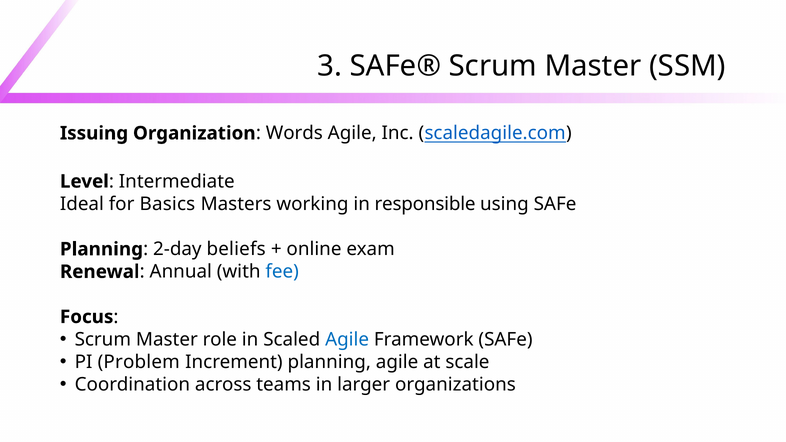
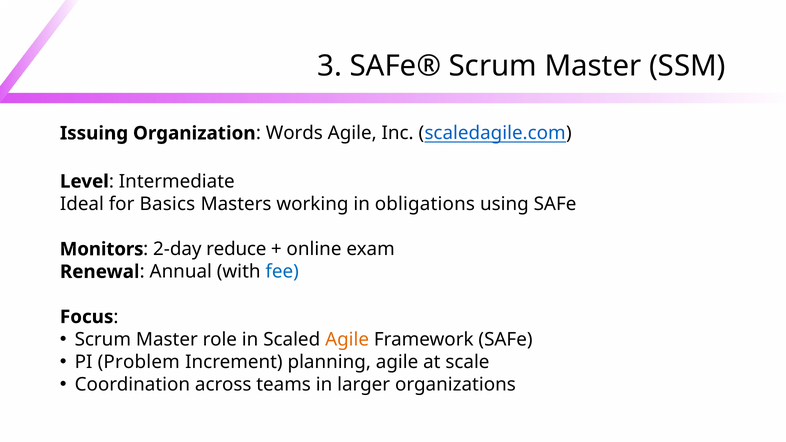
responsible: responsible -> obligations
Planning at (101, 249): Planning -> Monitors
beliefs: beliefs -> reduce
Agile at (347, 340) colour: blue -> orange
